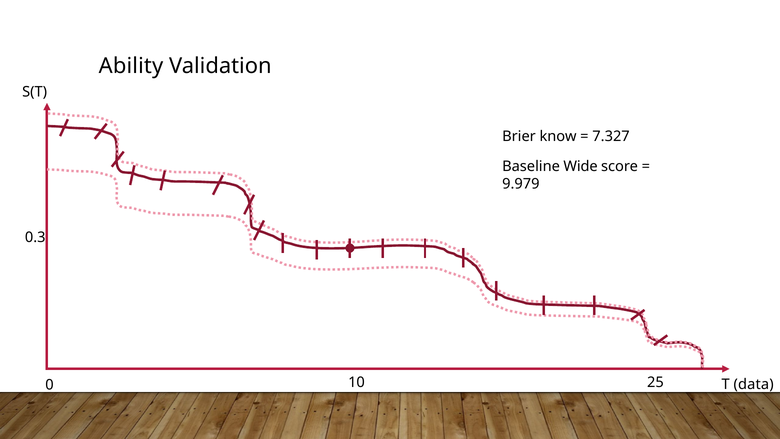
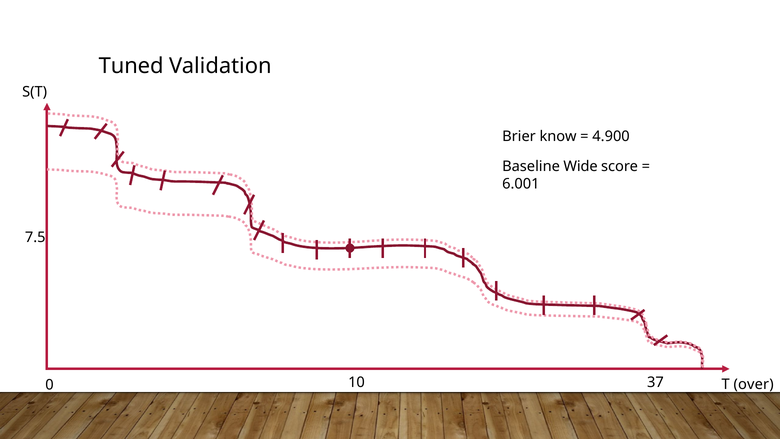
Ability: Ability -> Tuned
7.327: 7.327 -> 4.900
9.979: 9.979 -> 6.001
0.3: 0.3 -> 7.5
data: data -> over
25: 25 -> 37
